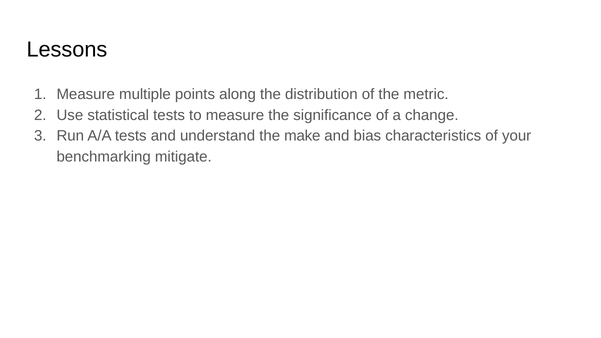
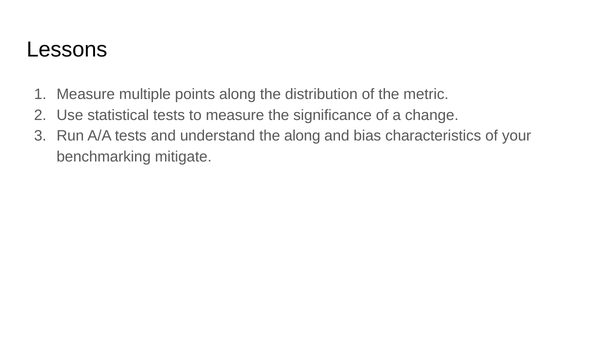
the make: make -> along
